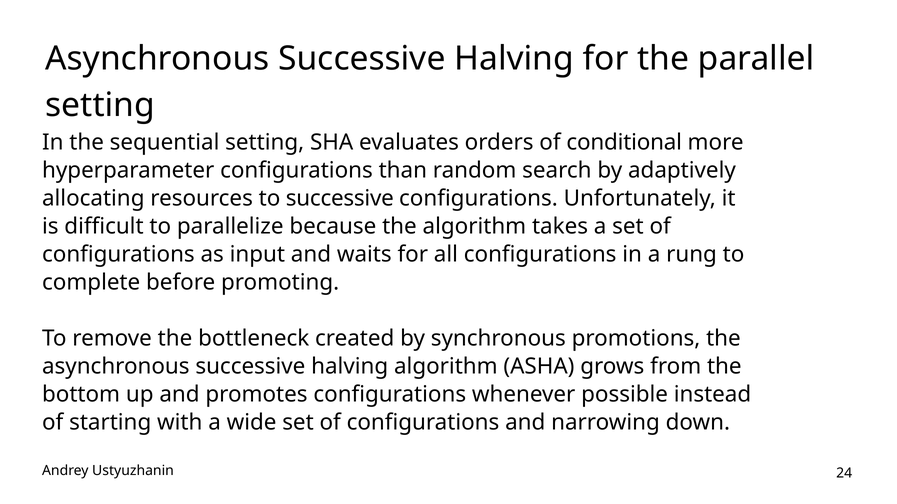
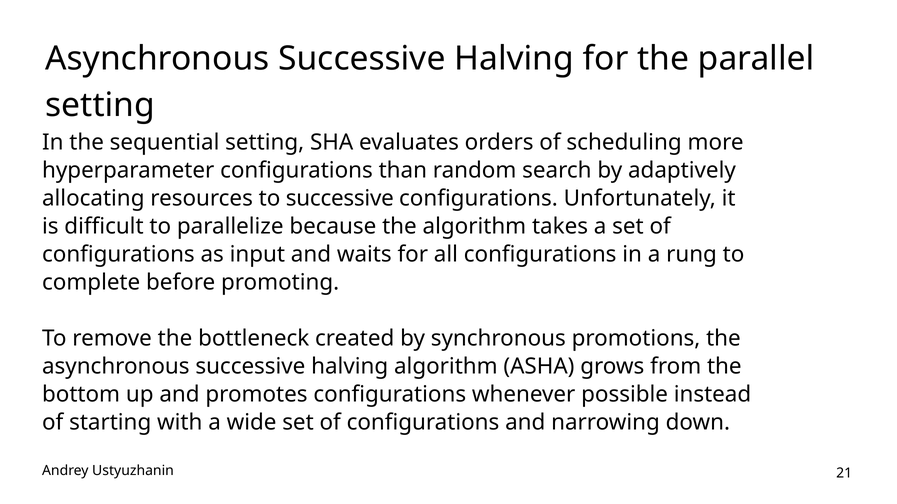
conditional: conditional -> scheduling
24: 24 -> 21
